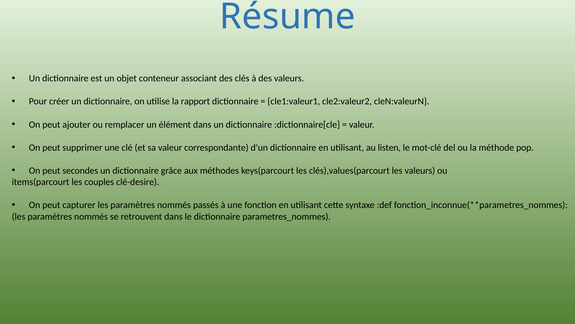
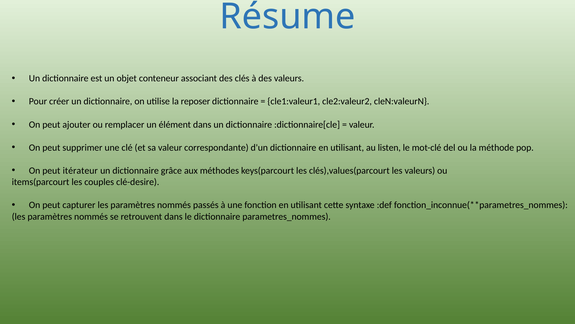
rapport: rapport -> reposer
secondes: secondes -> itérateur
